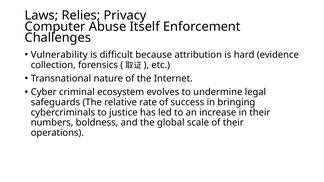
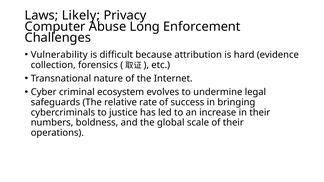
Relies: Relies -> Likely
Itself: Itself -> Long
